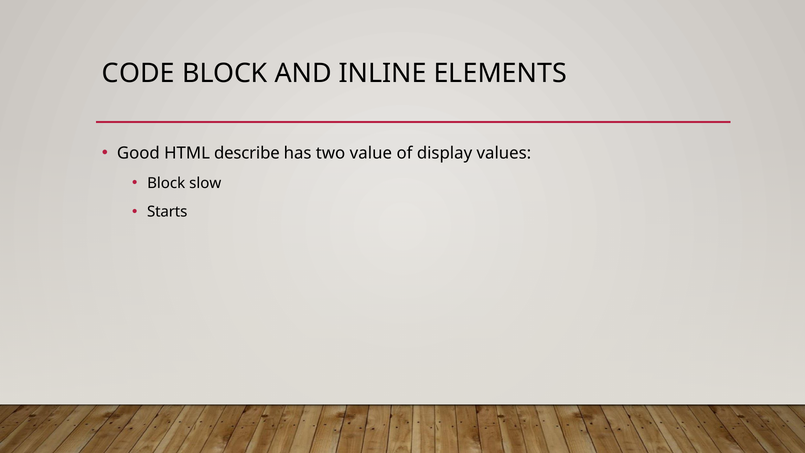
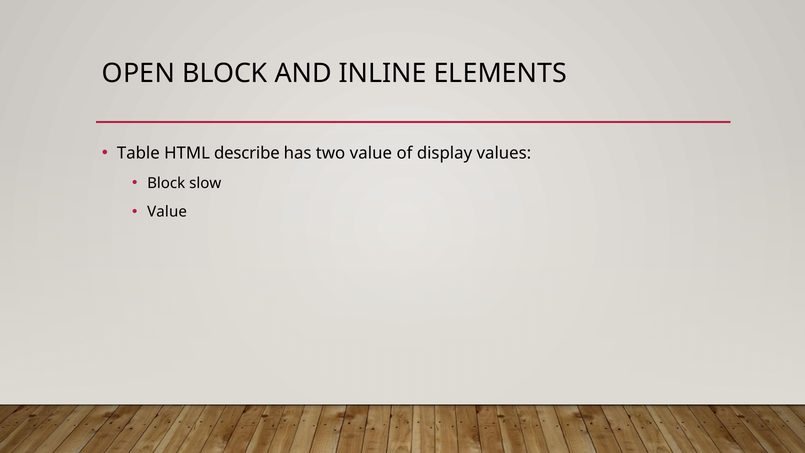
CODE: CODE -> OPEN
Good: Good -> Table
Starts at (167, 212): Starts -> Value
